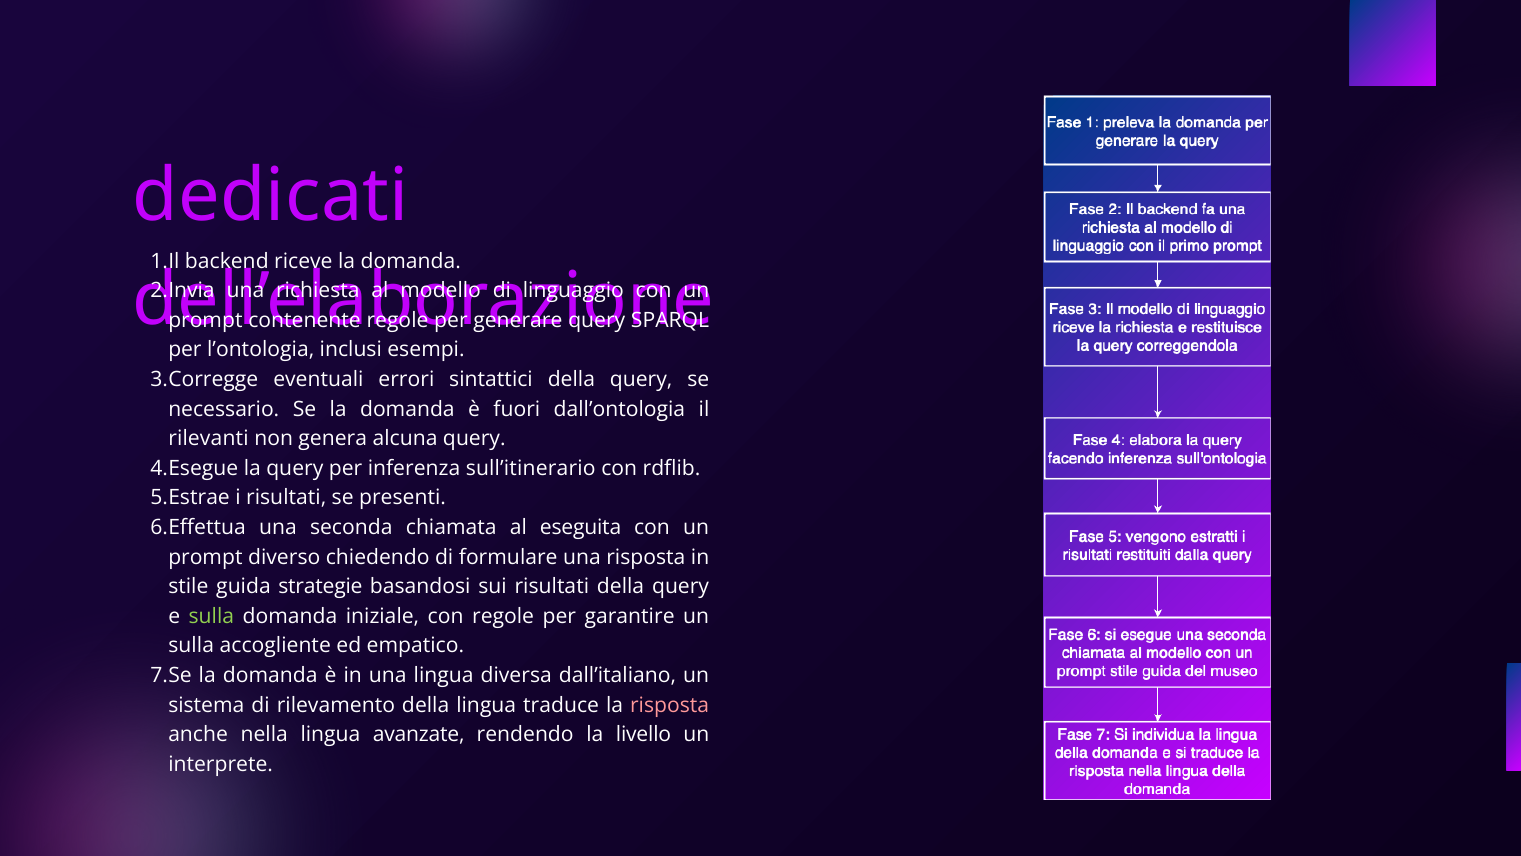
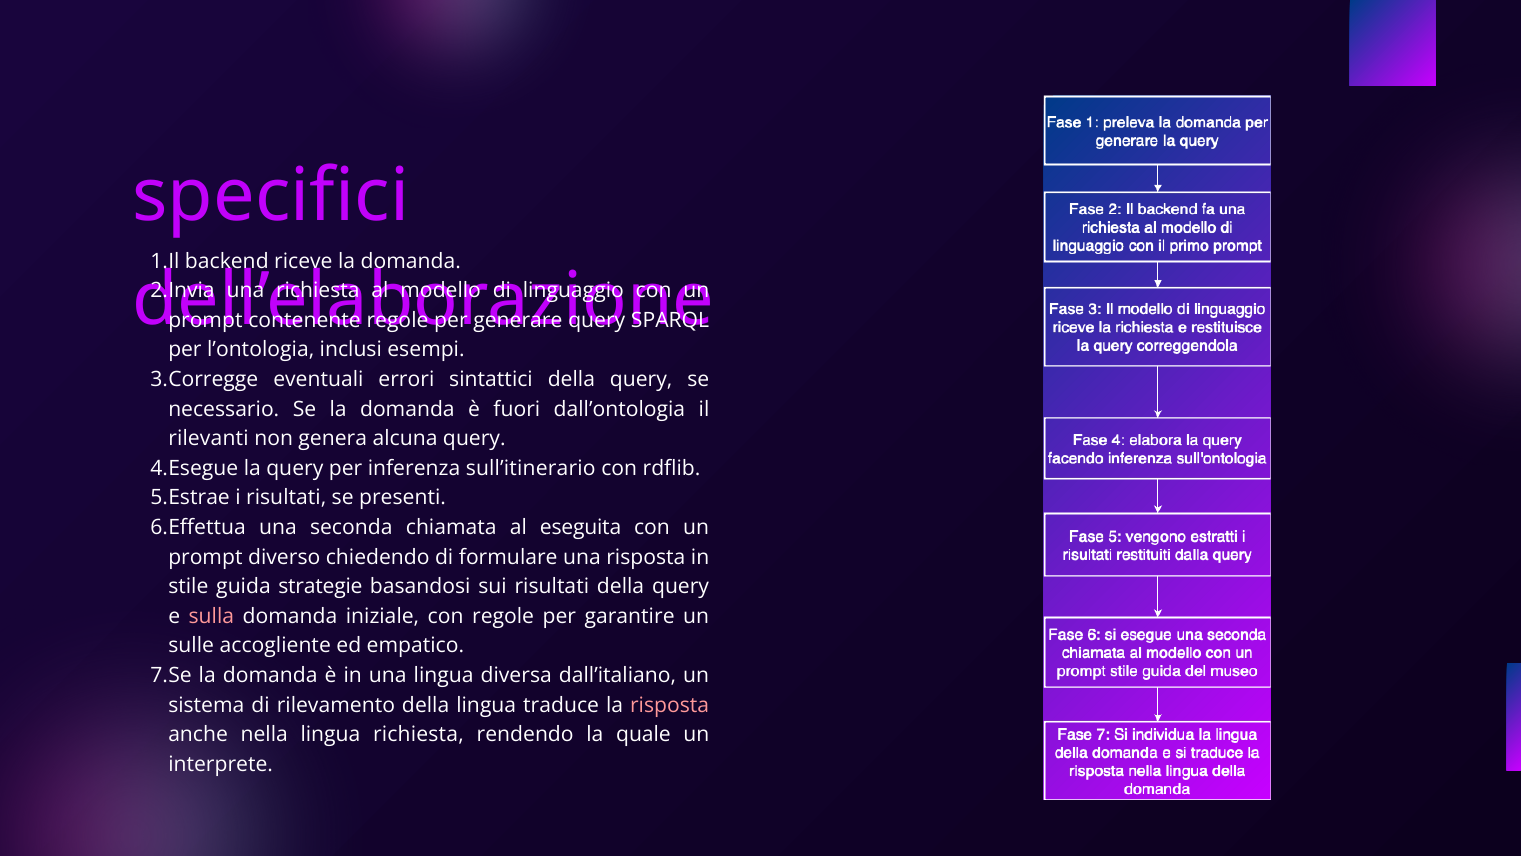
dedicati: dedicati -> specifici
sulla at (211, 616) colour: light green -> pink
sulla at (191, 646): sulla -> sulle
lingua avanzate: avanzate -> richiesta
livello: livello -> quale
